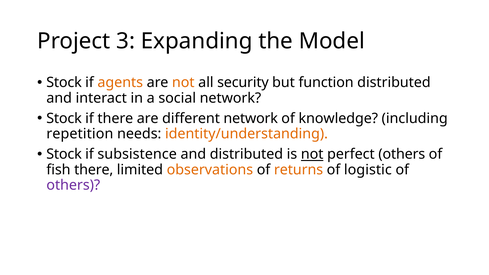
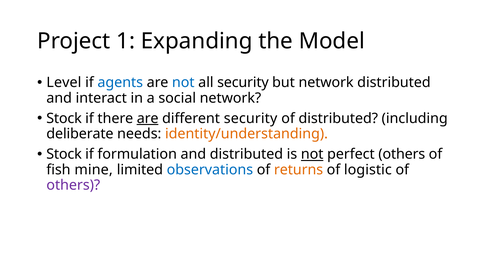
3: 3 -> 1
Stock at (64, 83): Stock -> Level
agents colour: orange -> blue
not at (183, 83) colour: orange -> blue
but function: function -> network
are at (148, 118) underline: none -> present
different network: network -> security
of knowledge: knowledge -> distributed
repetition: repetition -> deliberate
subsistence: subsistence -> formulation
fish there: there -> mine
observations colour: orange -> blue
